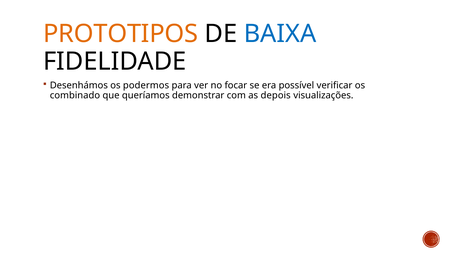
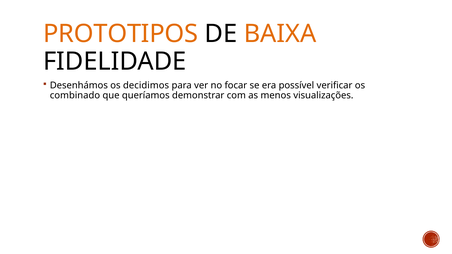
BAIXA colour: blue -> orange
podermos: podermos -> decidimos
depois: depois -> menos
